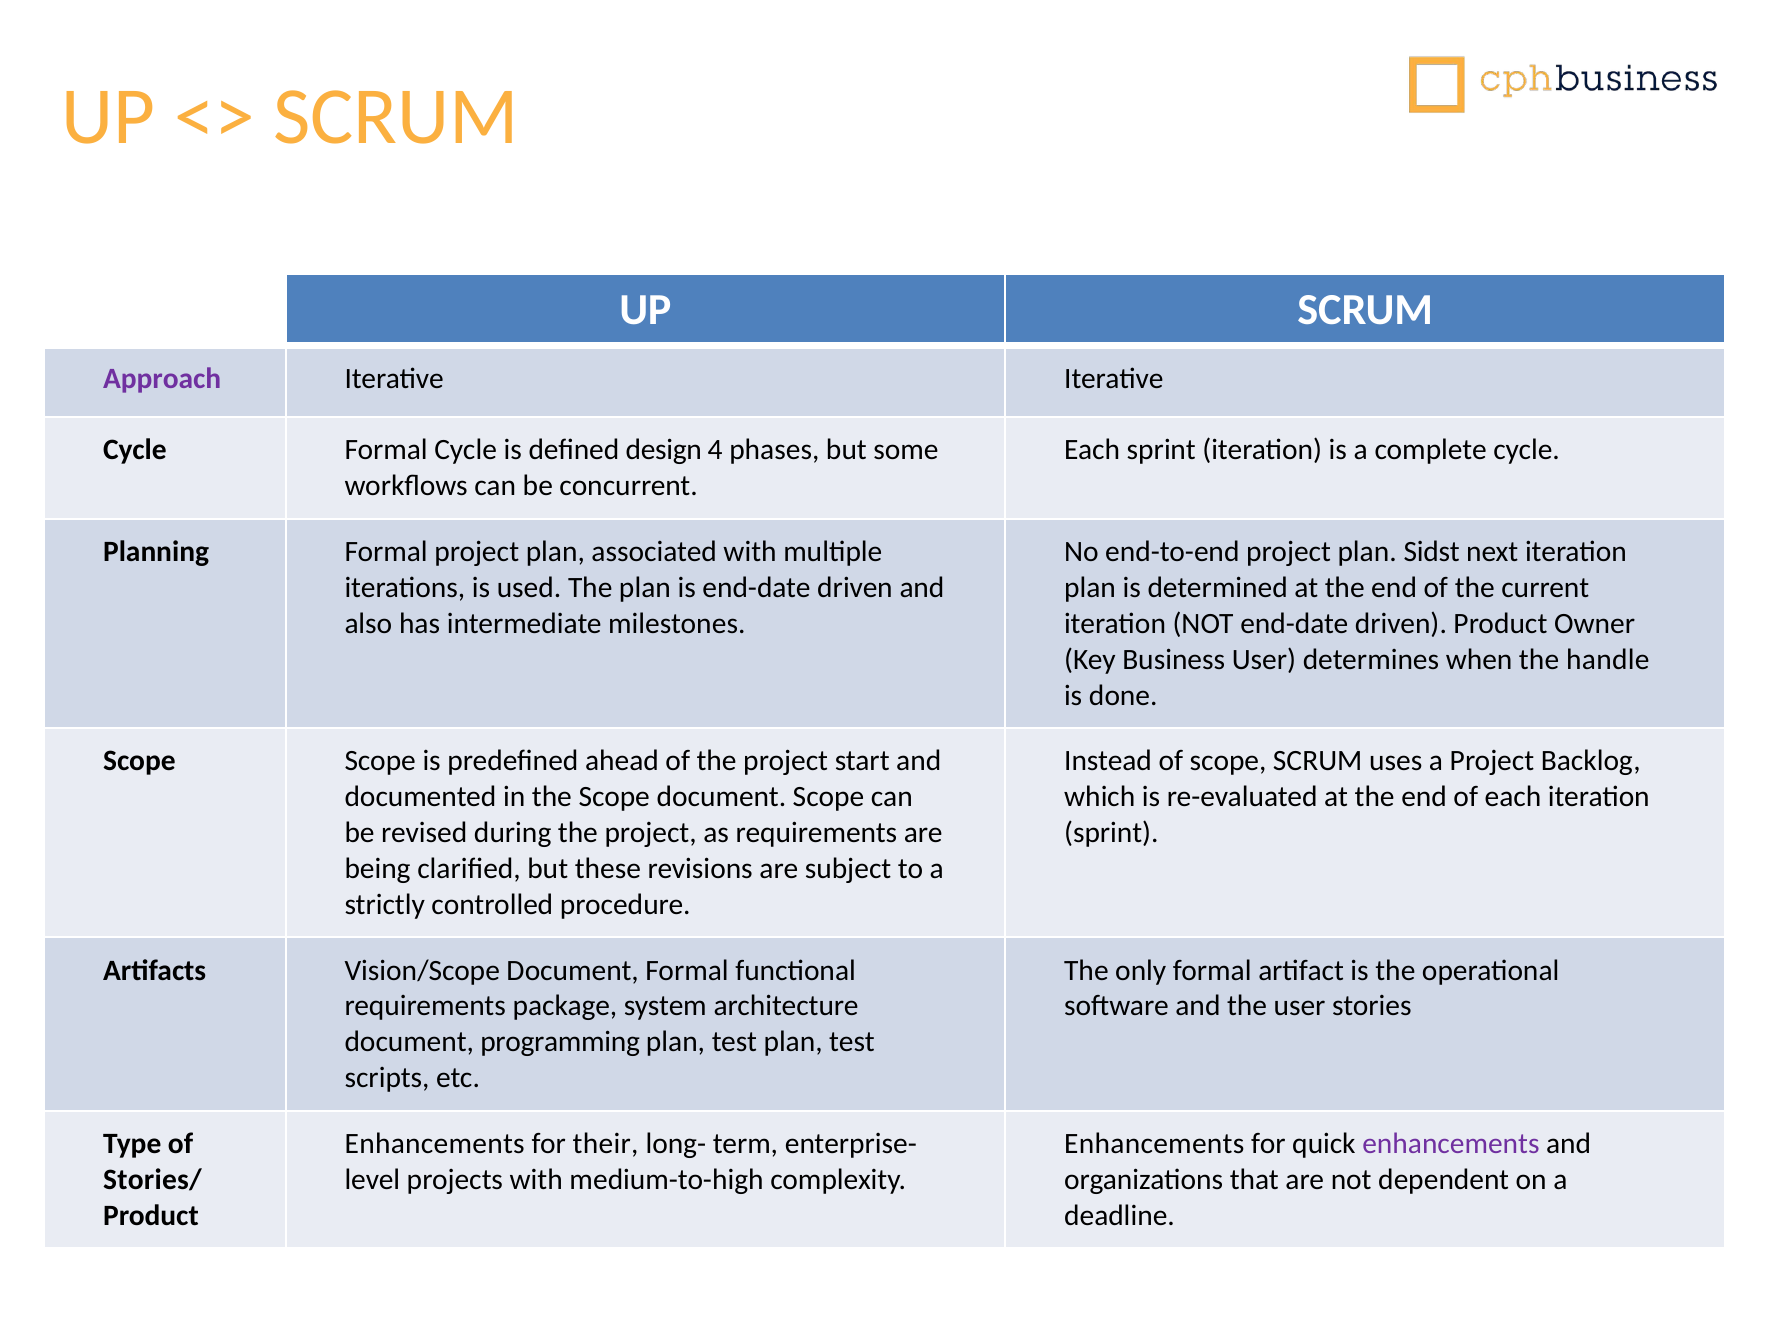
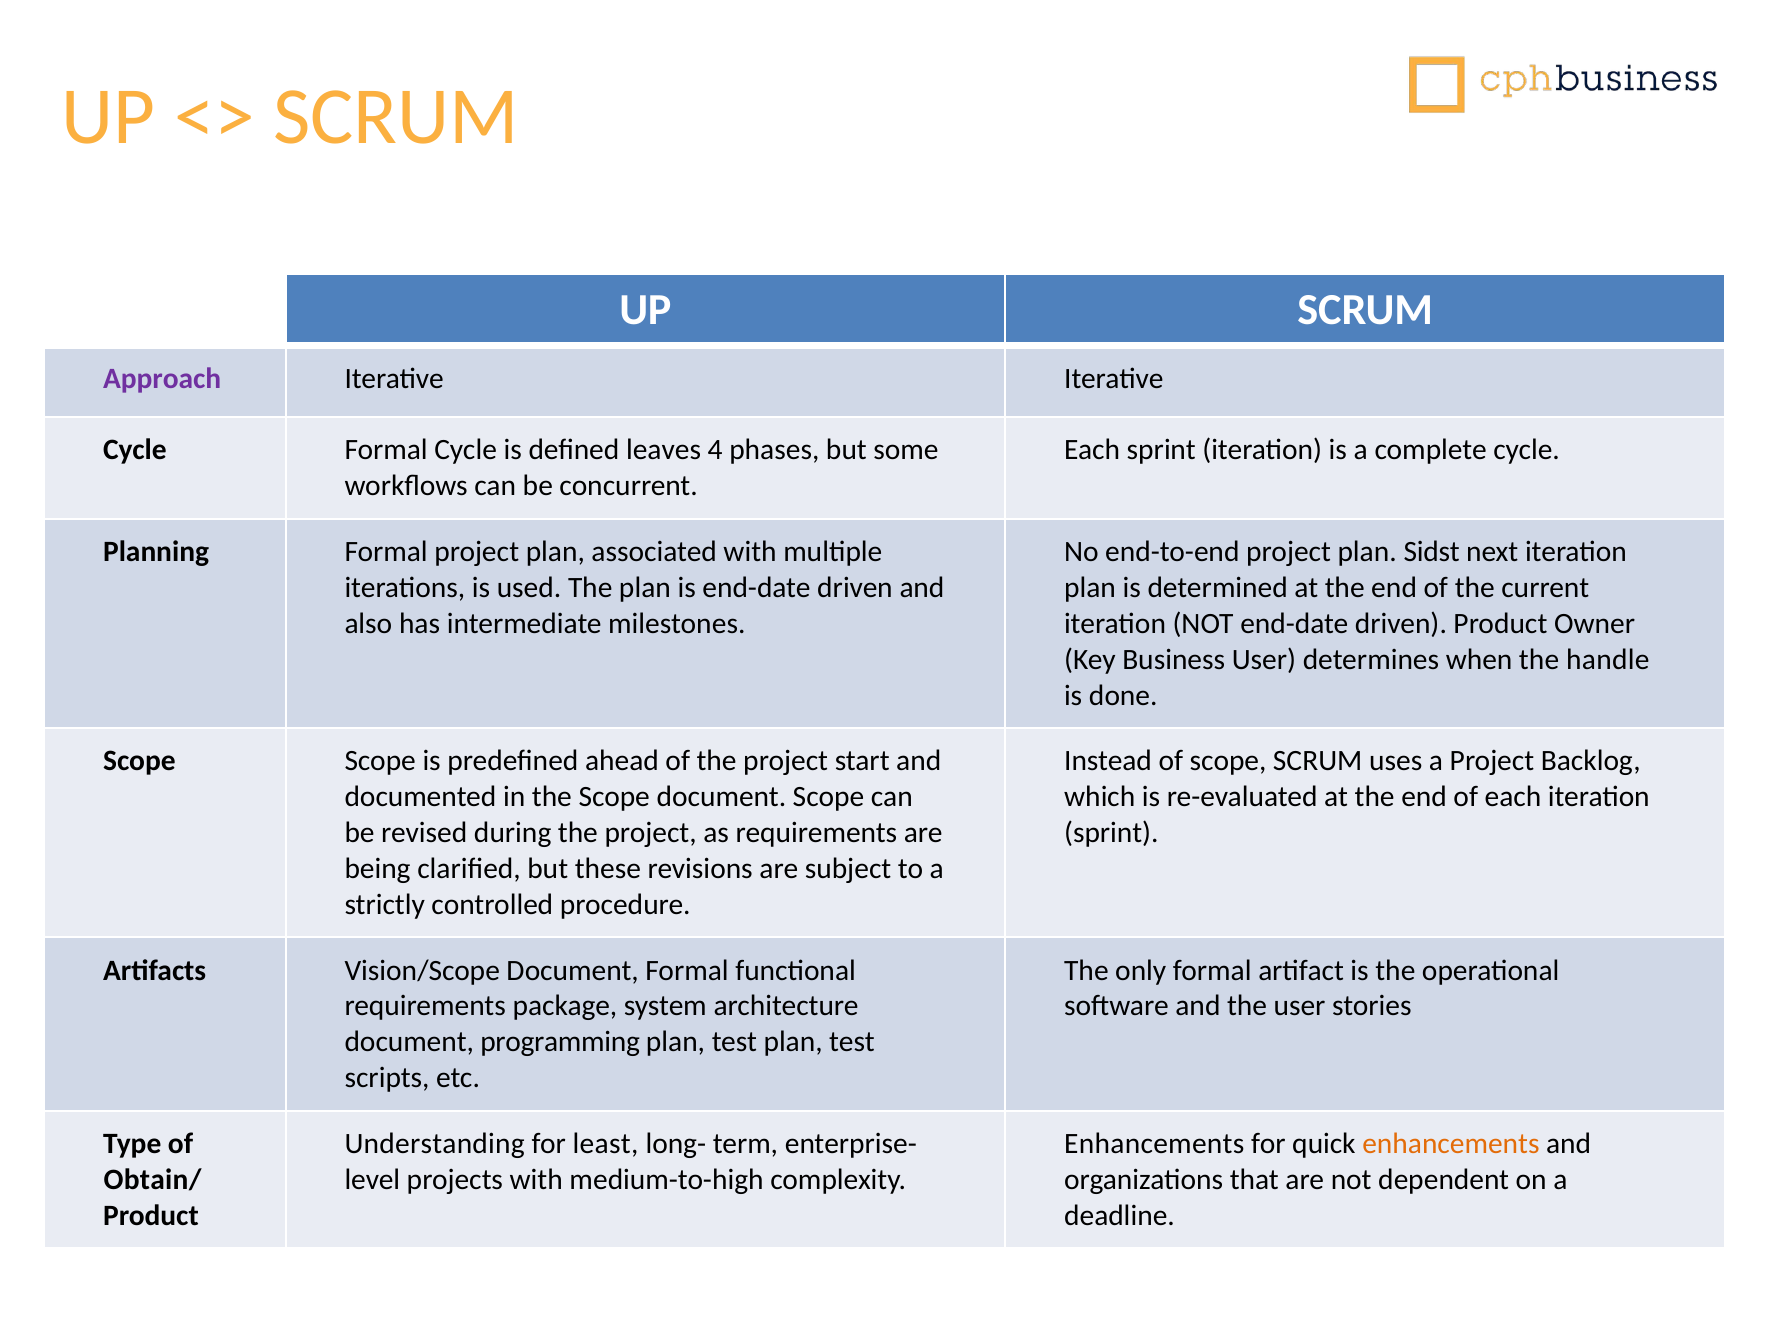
design: design -> leaves
Enhancements at (435, 1143): Enhancements -> Understanding
their: their -> least
enhancements at (1451, 1143) colour: purple -> orange
Stories/: Stories/ -> Obtain/
